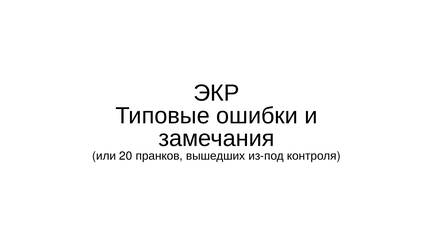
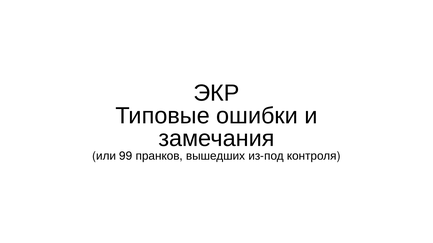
20: 20 -> 99
